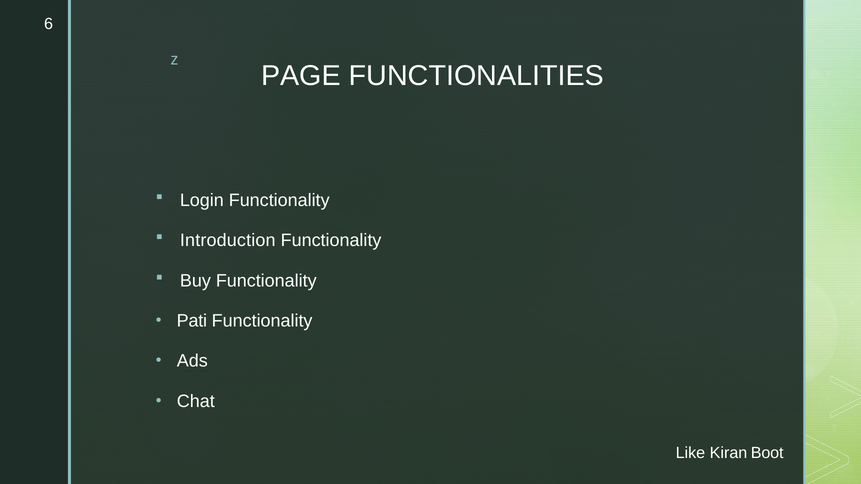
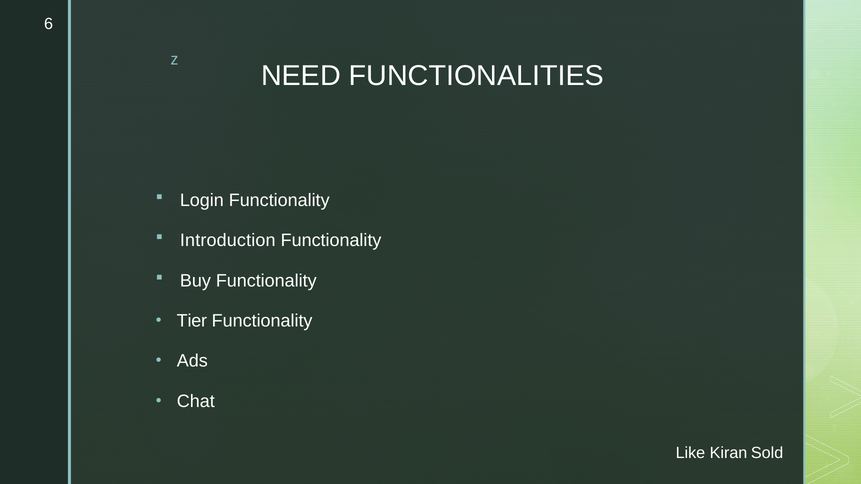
PAGE: PAGE -> NEED
Pati: Pati -> Tier
Boot: Boot -> Sold
